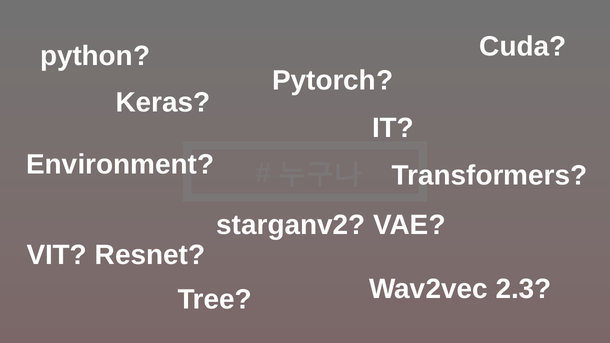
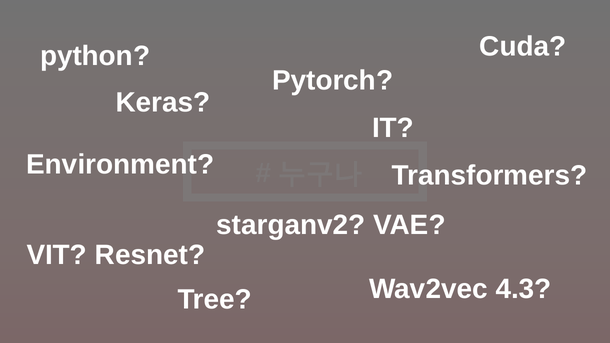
2.3: 2.3 -> 4.3
